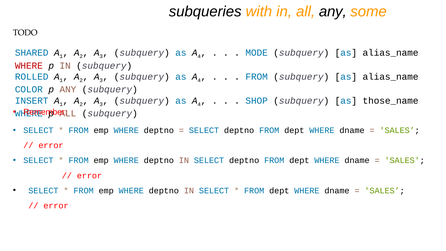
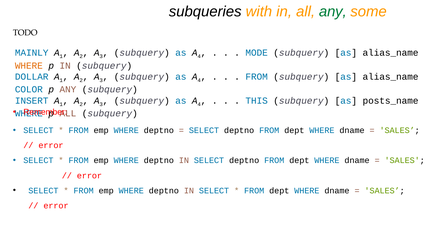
any at (333, 12) colour: black -> green
SHARED: SHARED -> MAINLY
WHERE at (29, 66) colour: red -> orange
ROLLED: ROLLED -> DOLLAR
SHOP: SHOP -> THIS
those_name: those_name -> posts_name
